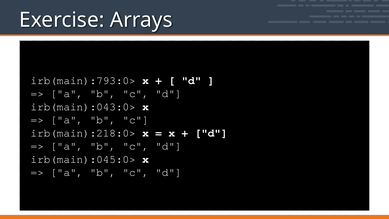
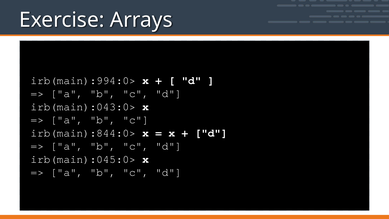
irb(main):793:0>: irb(main):793:0> -> irb(main):994:0>
irb(main):218:0>: irb(main):218:0> -> irb(main):844:0>
